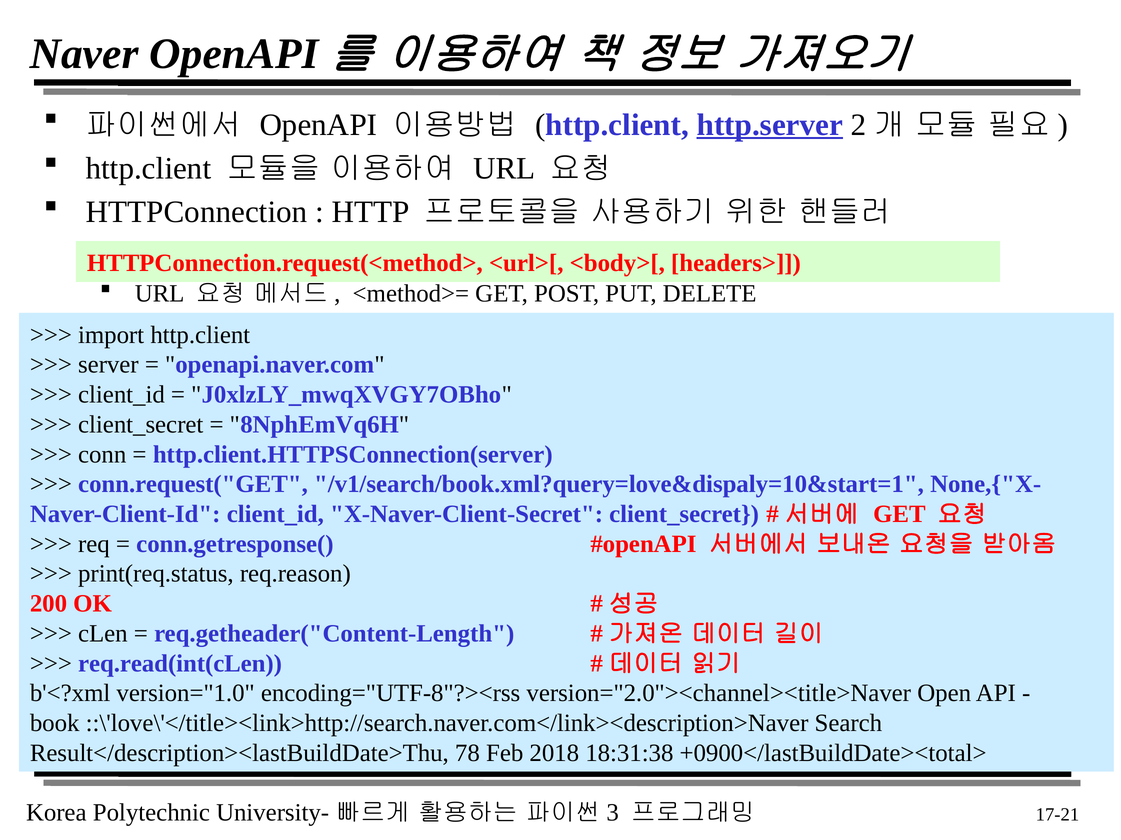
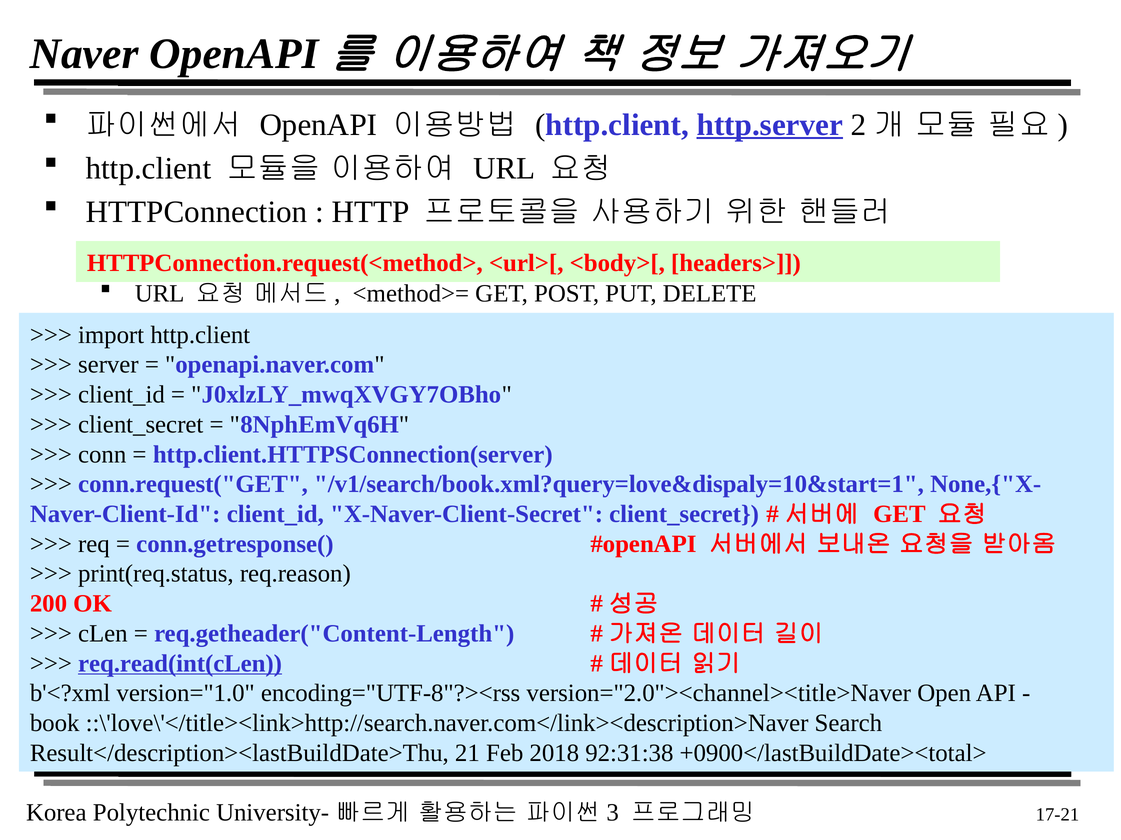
req.read(int(cLen underline: none -> present
78: 78 -> 21
18:31:38: 18:31:38 -> 92:31:38
